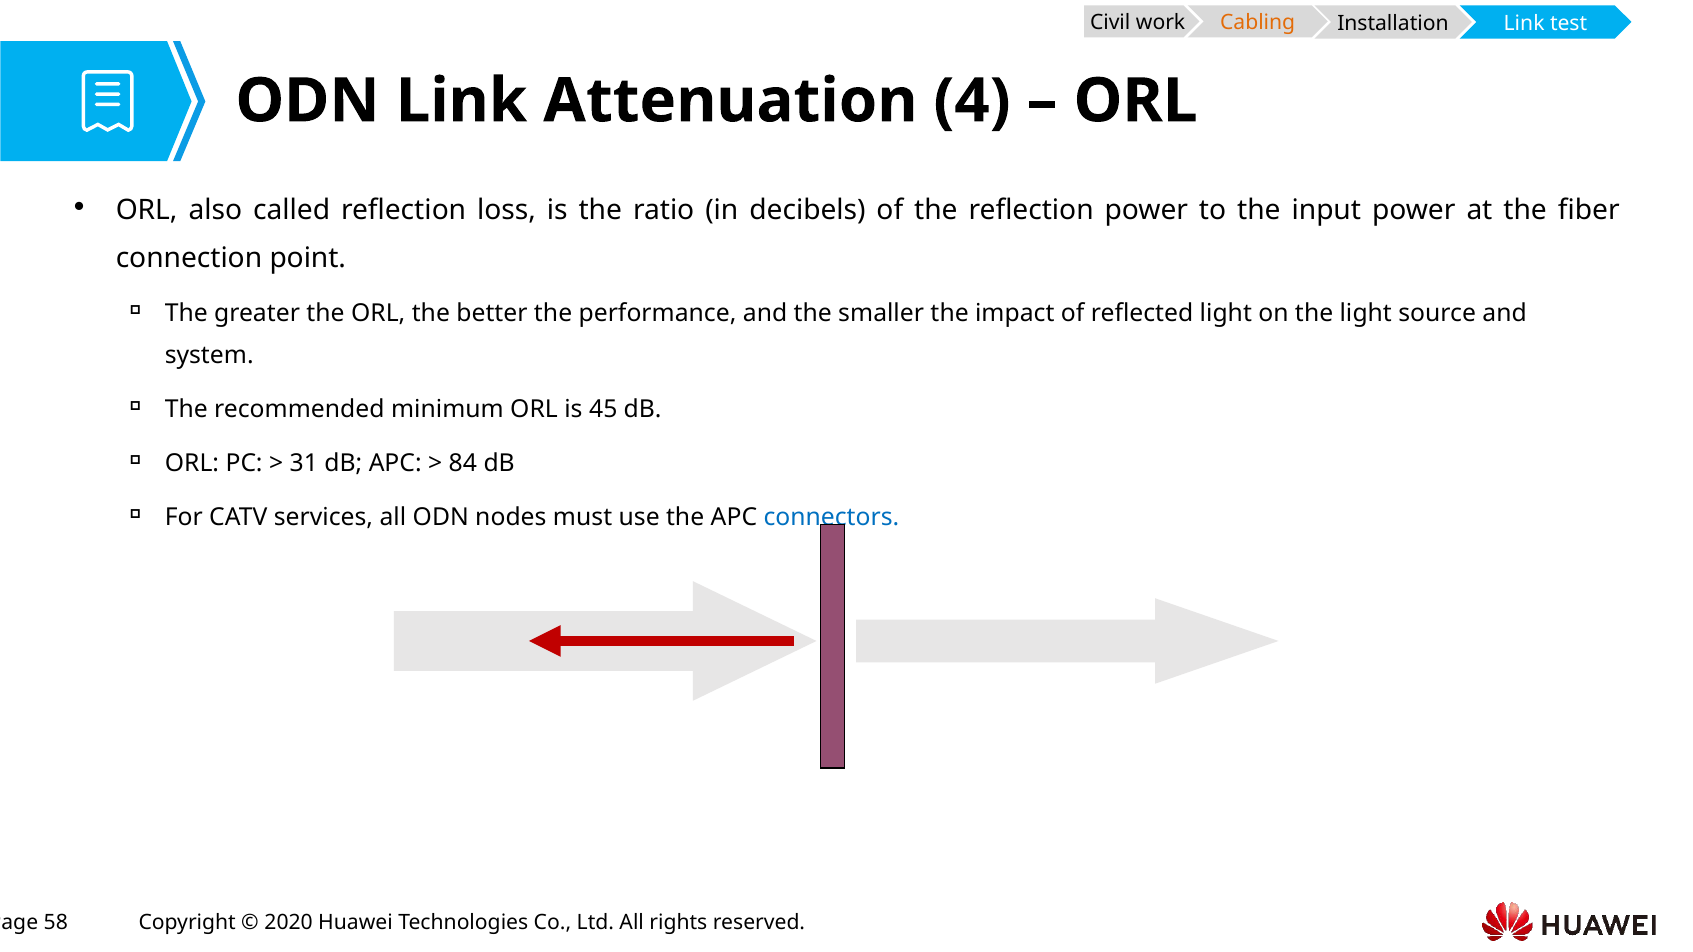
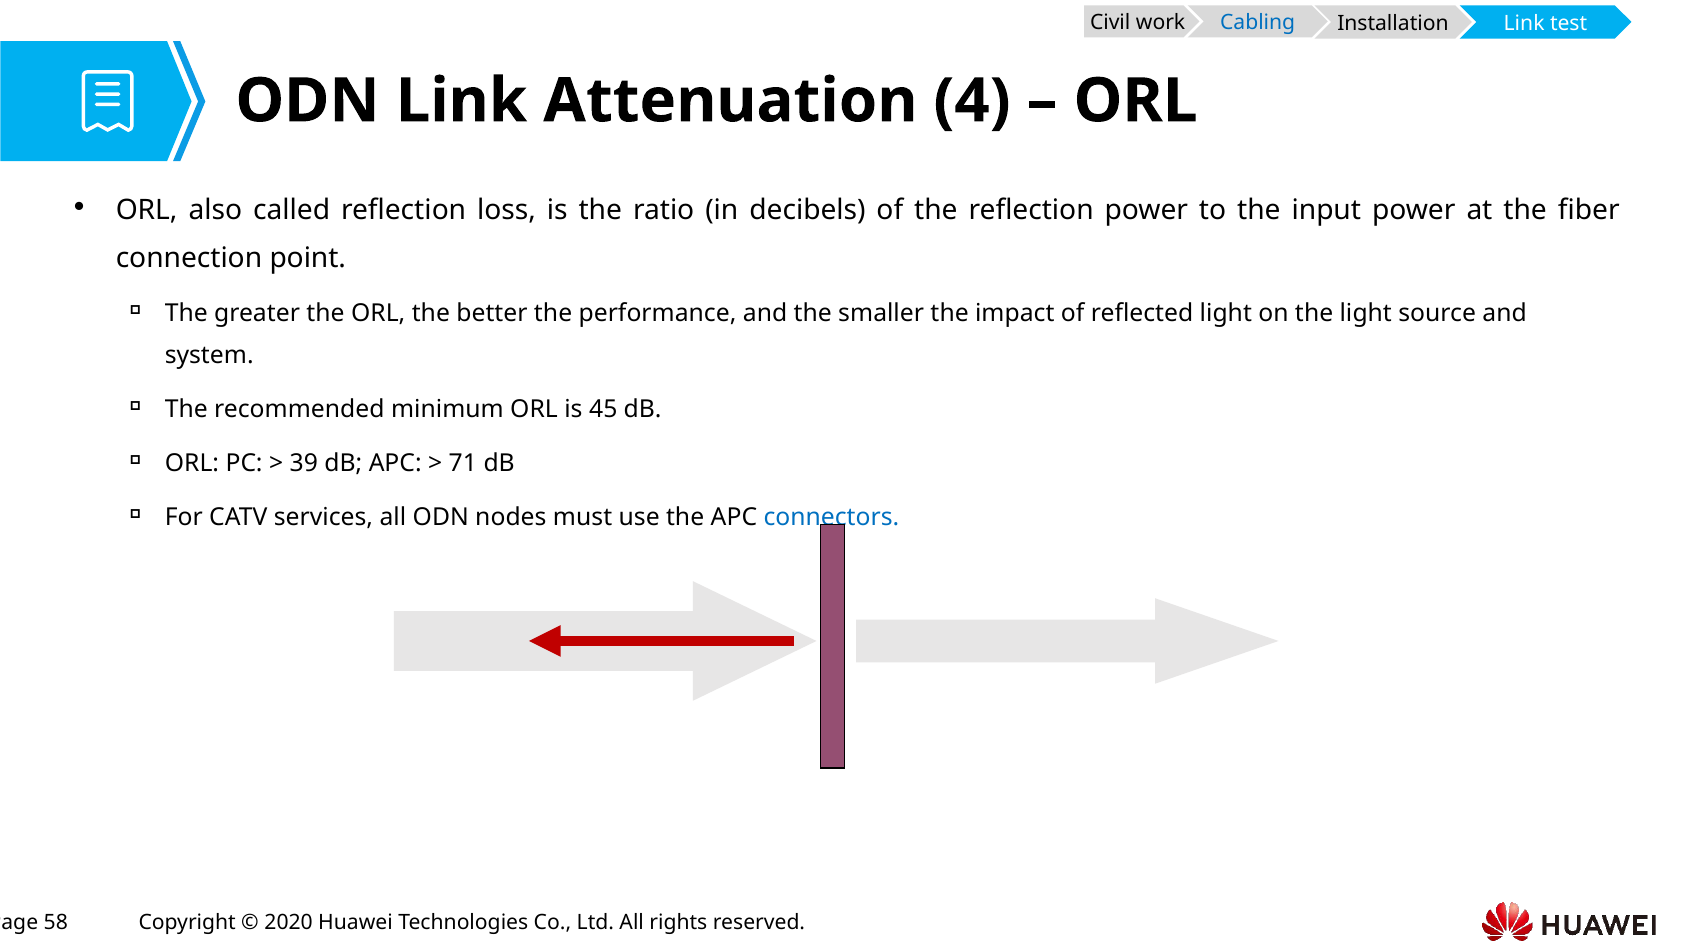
Cabling colour: orange -> blue
31: 31 -> 39
84: 84 -> 71
